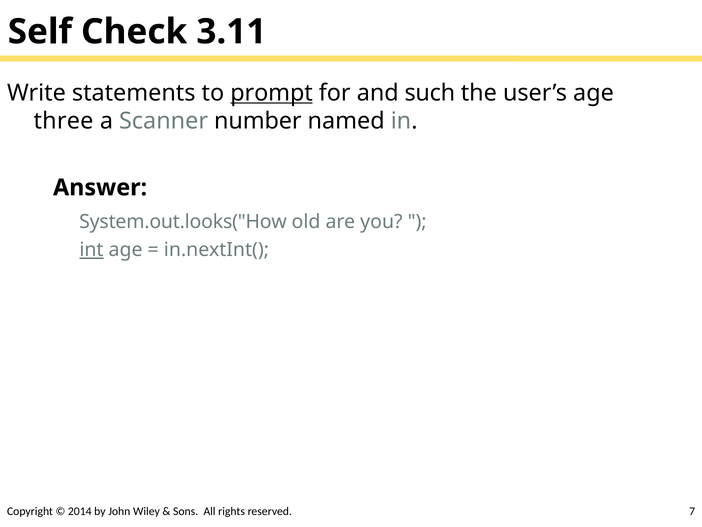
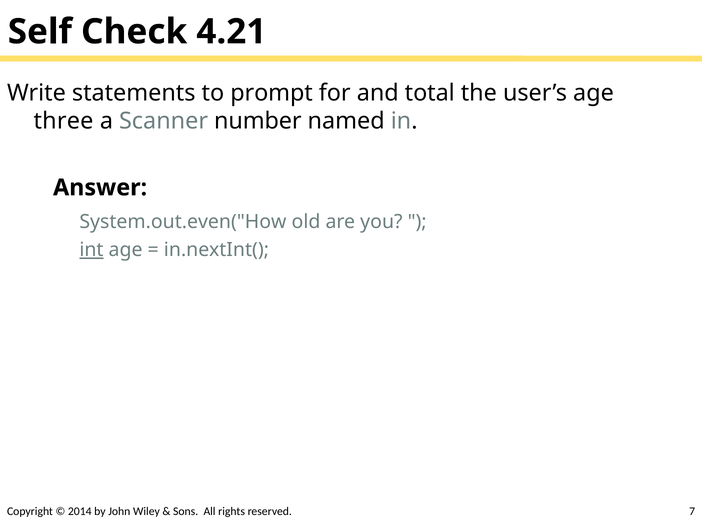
3.11: 3.11 -> 4.21
prompt underline: present -> none
such: such -> total
System.out.looks("How: System.out.looks("How -> System.out.even("How
